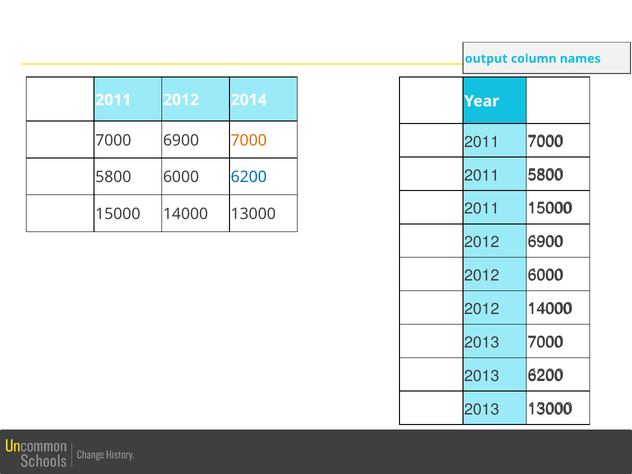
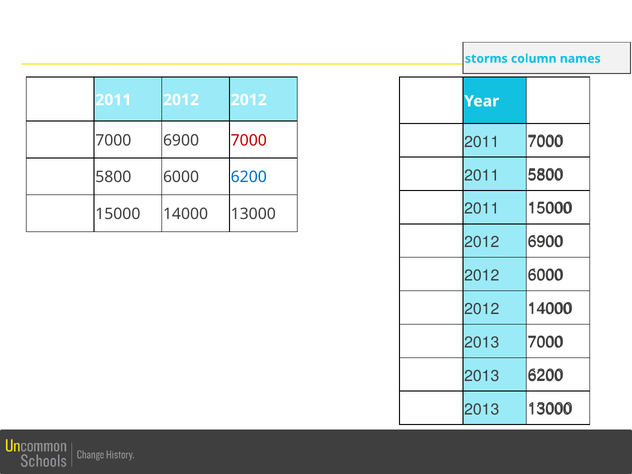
output: output -> storms
2012 2014: 2014 -> 2012
7000 at (249, 140) colour: orange -> red
